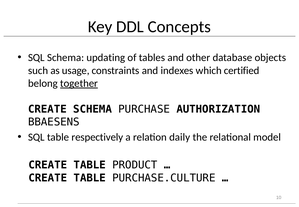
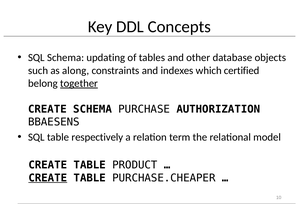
usage: usage -> along
daily: daily -> term
CREATE at (48, 178) underline: none -> present
PURCHASE.CULTURE: PURCHASE.CULTURE -> PURCHASE.CHEAPER
